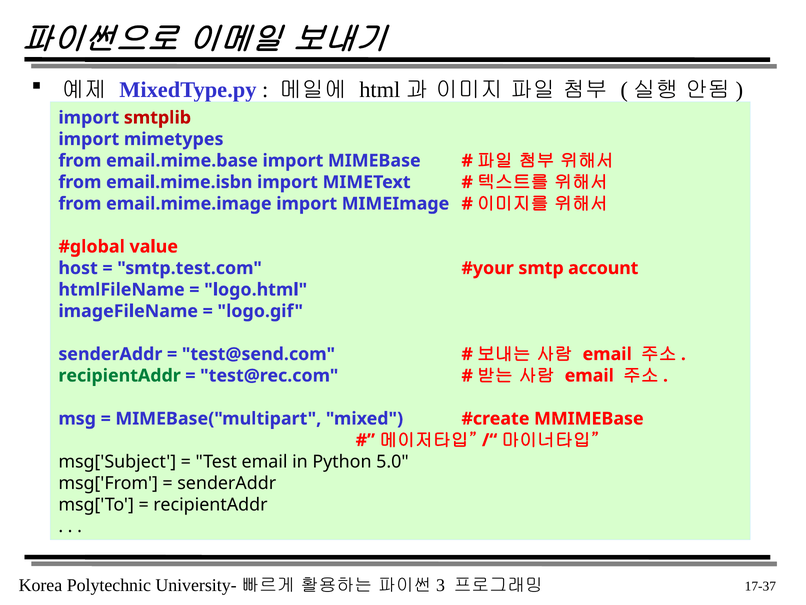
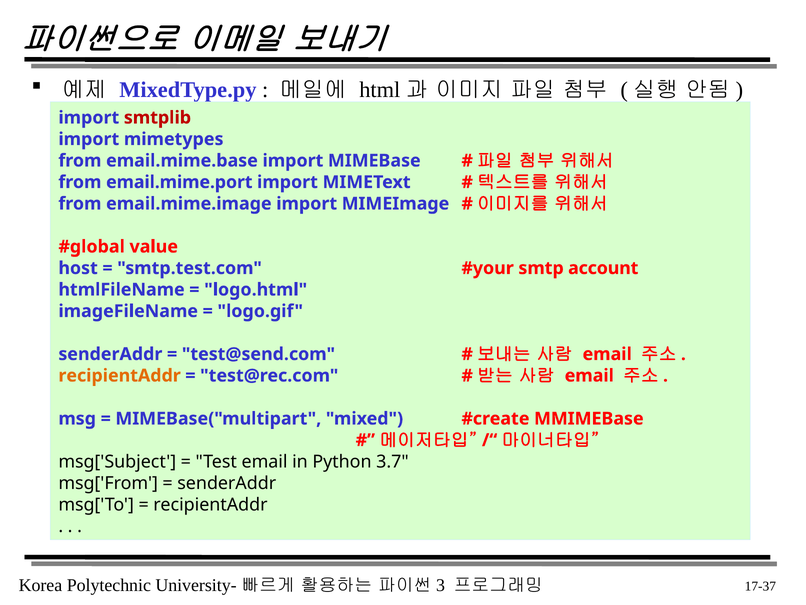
email.mime.isbn: email.mime.isbn -> email.mime.port
recipientAddr at (120, 375) colour: green -> orange
5.0: 5.0 -> 3.7
